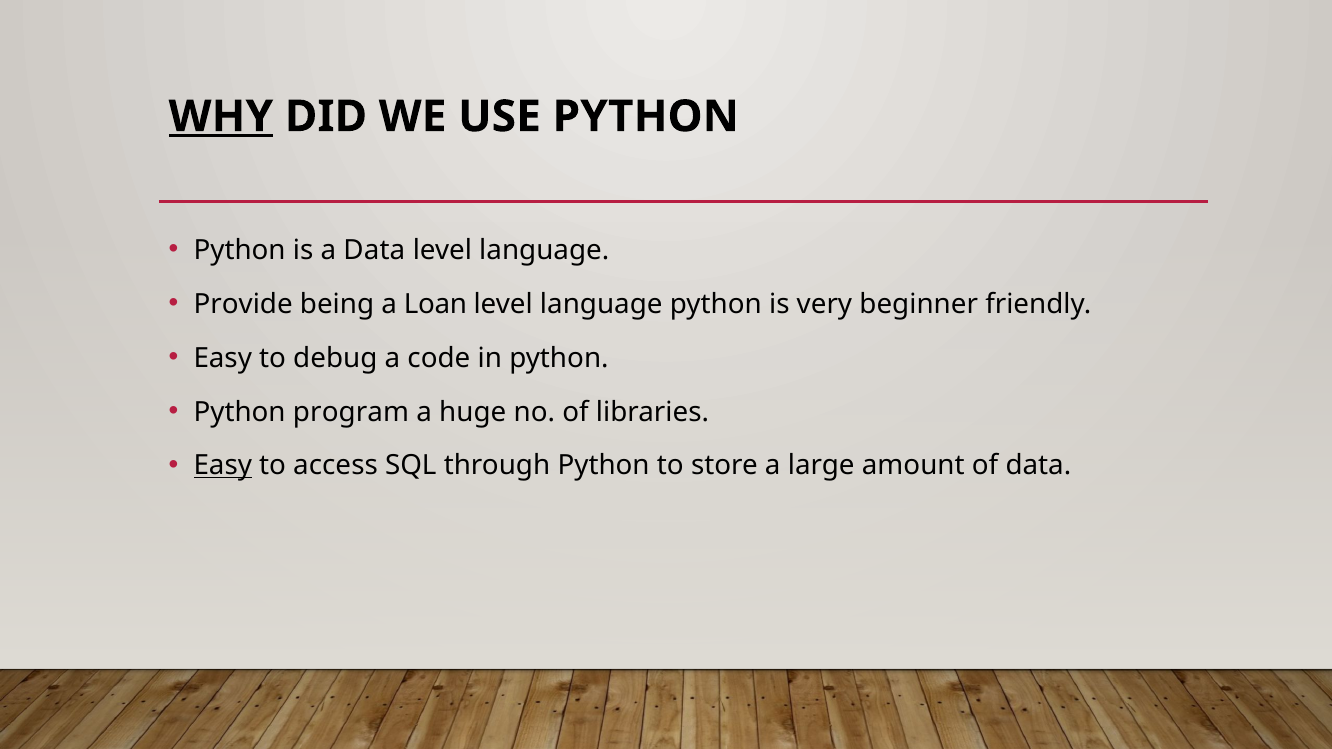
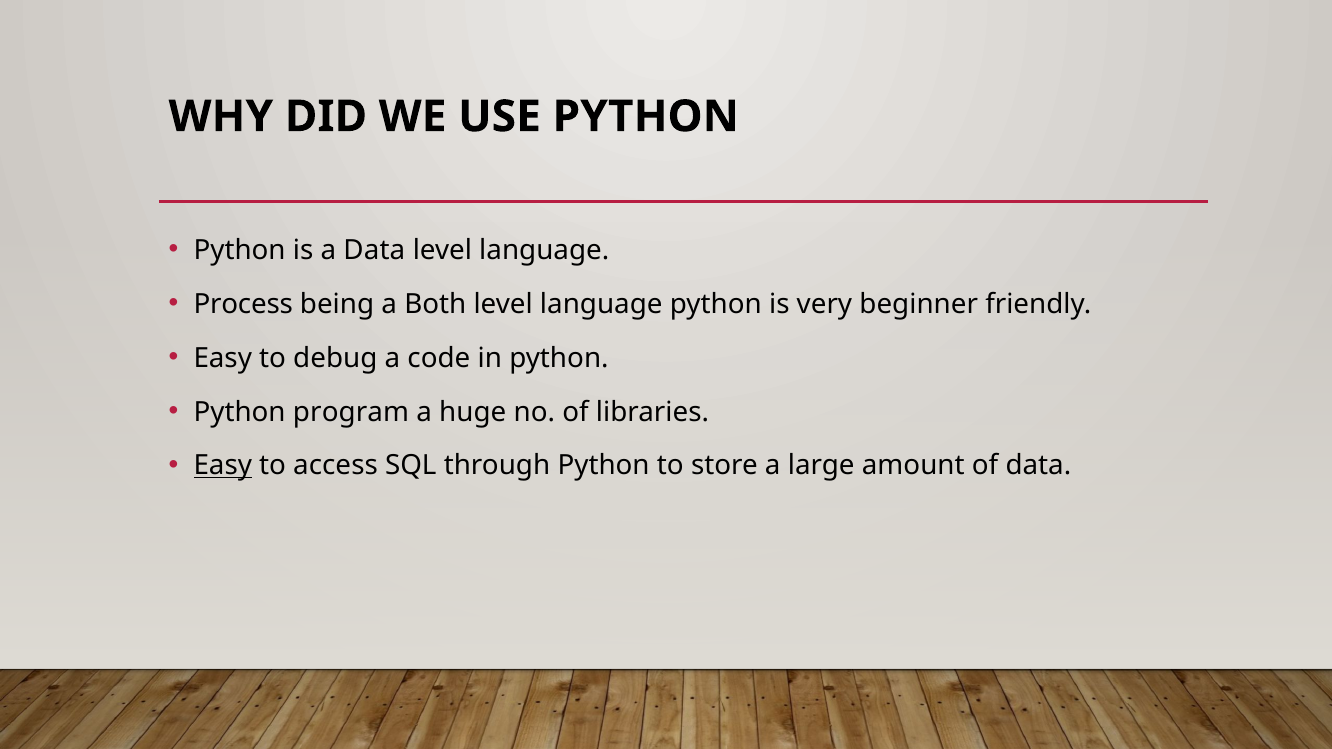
WHY underline: present -> none
Provide: Provide -> Process
Loan: Loan -> Both
